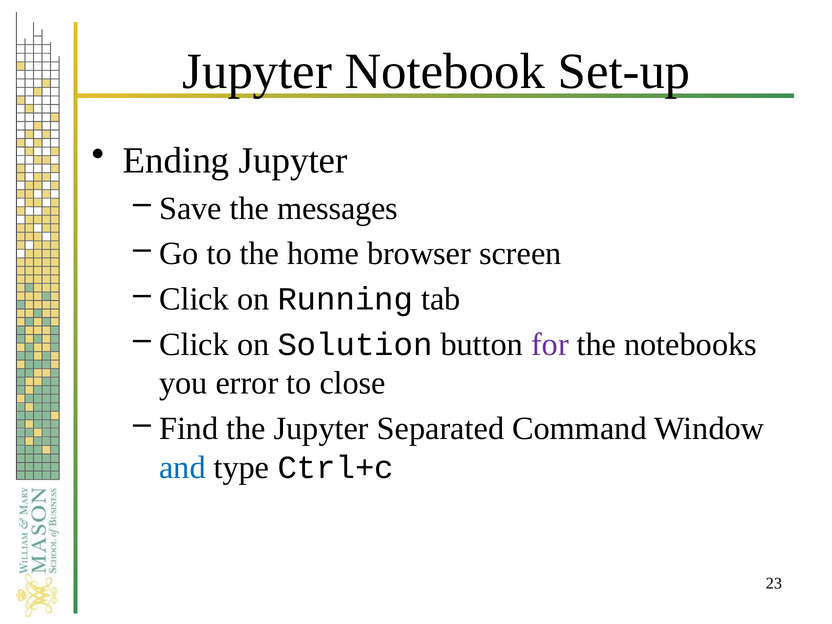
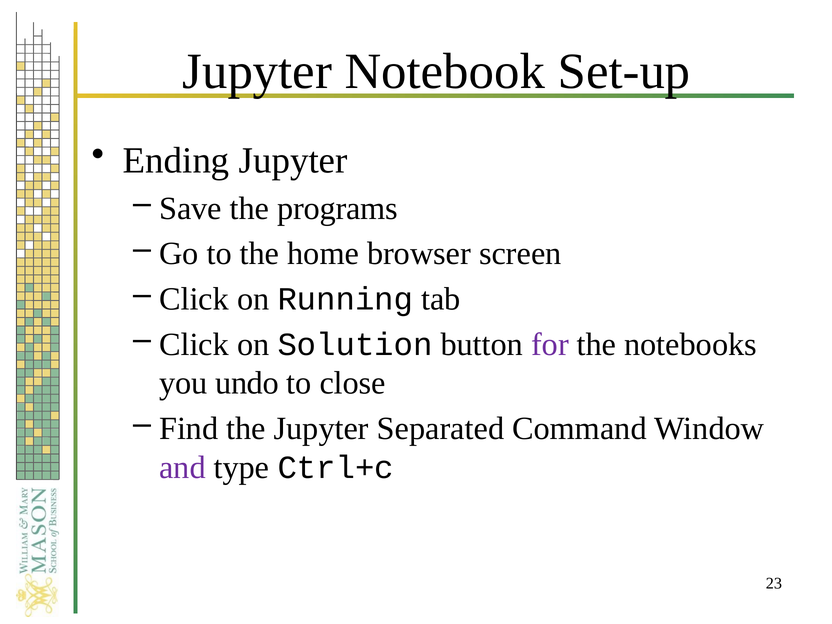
messages: messages -> programs
error: error -> undo
and colour: blue -> purple
